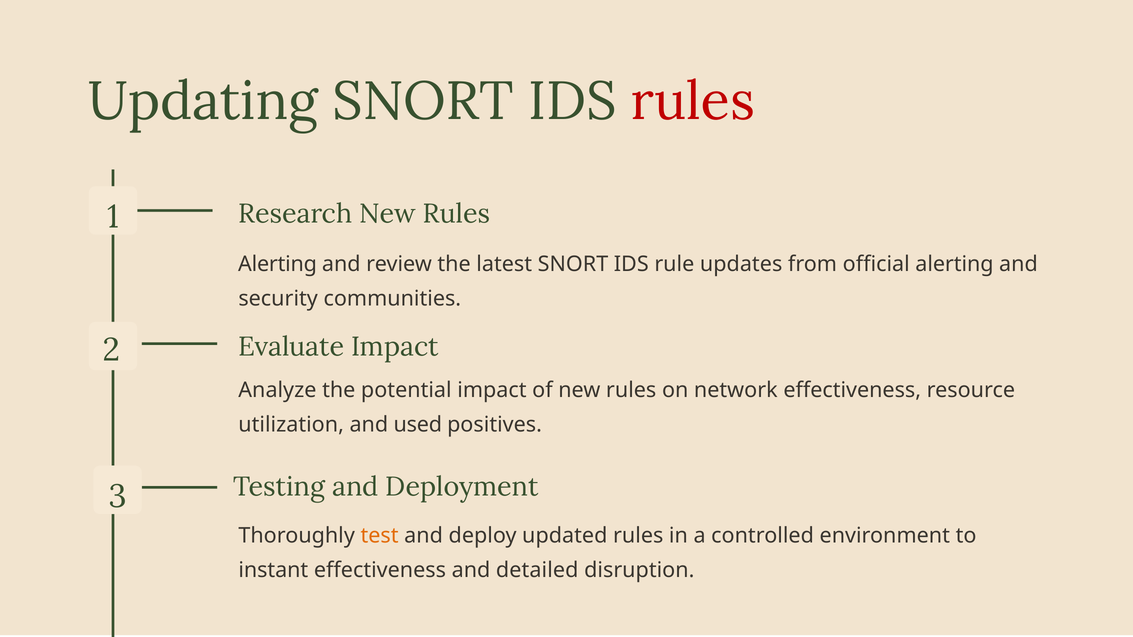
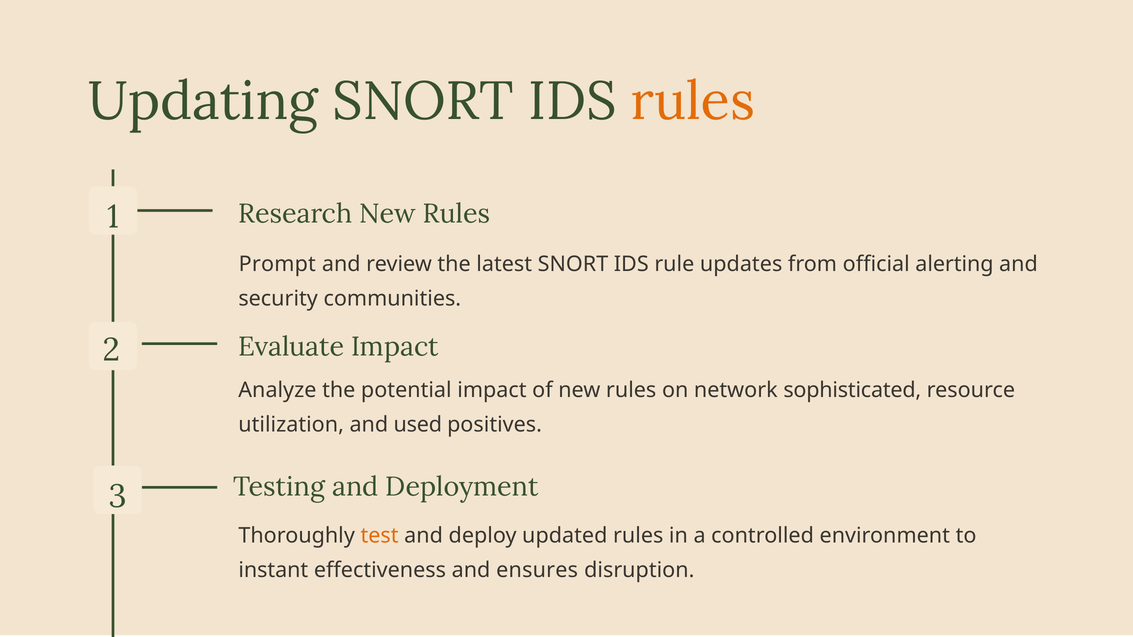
rules at (693, 101) colour: red -> orange
Alerting at (277, 264): Alerting -> Prompt
network effectiveness: effectiveness -> sophisticated
detailed: detailed -> ensures
